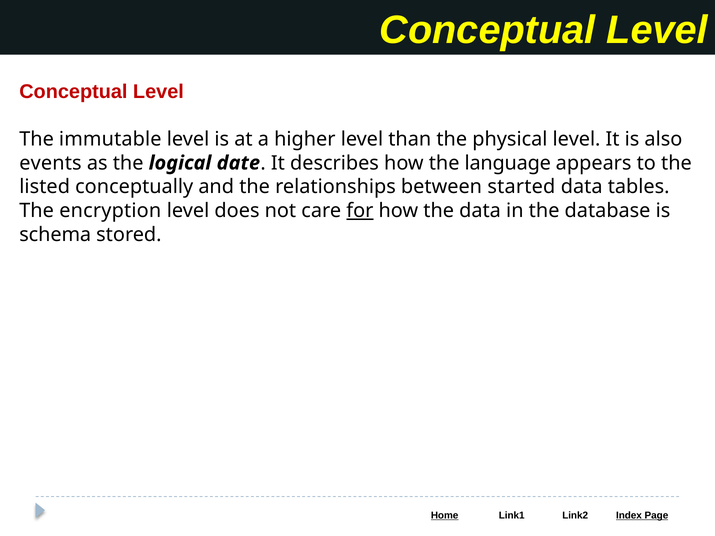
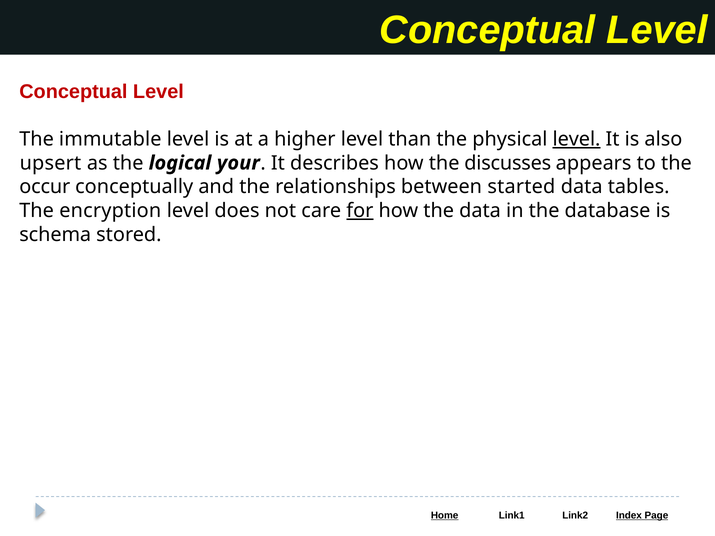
level at (577, 139) underline: none -> present
events: events -> upsert
date: date -> your
language: language -> discusses
listed: listed -> occur
